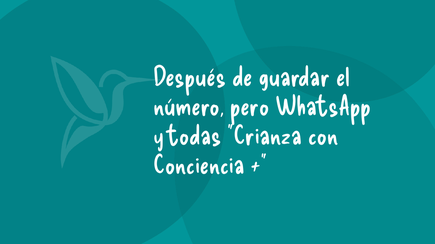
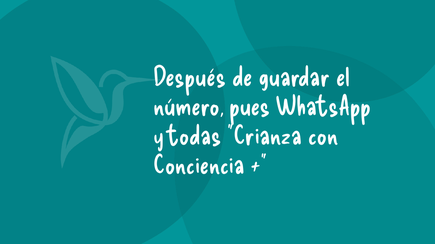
pero: pero -> pues
